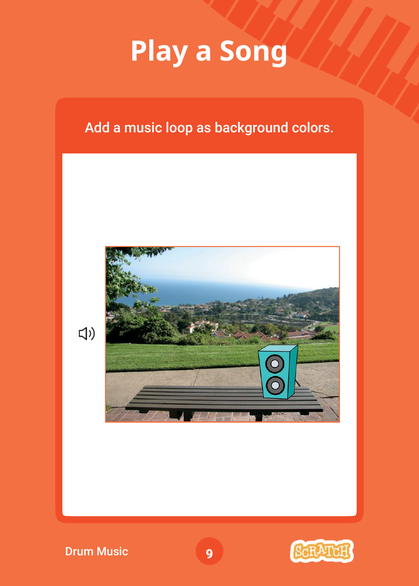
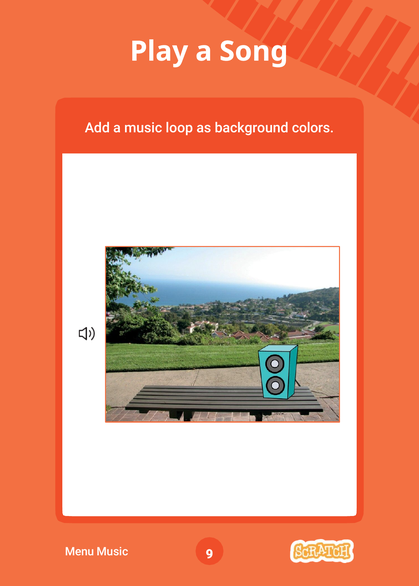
Drum: Drum -> Menu
